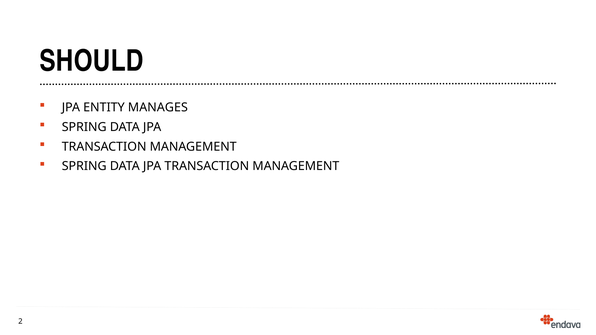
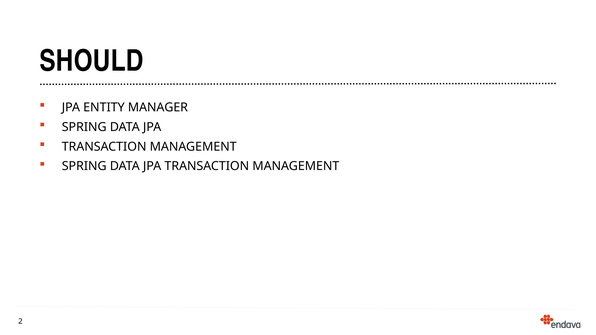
MANAGES: MANAGES -> MANAGER
